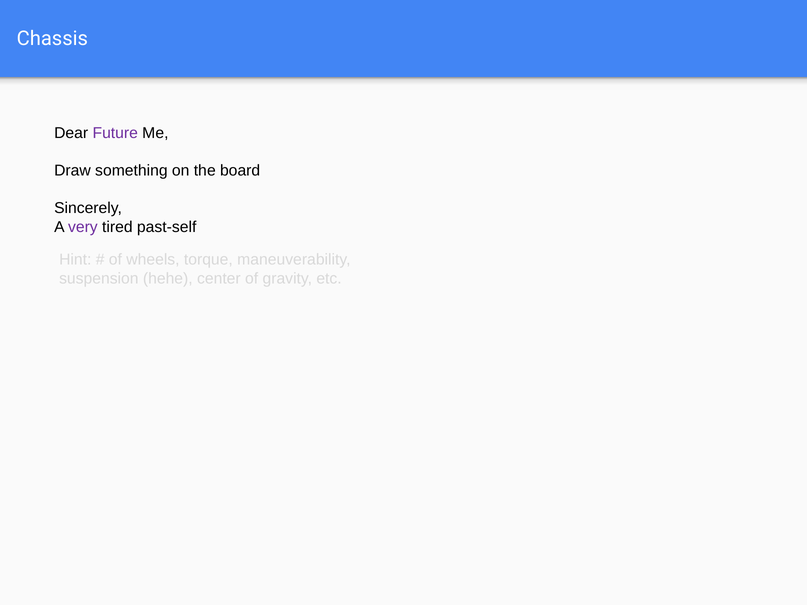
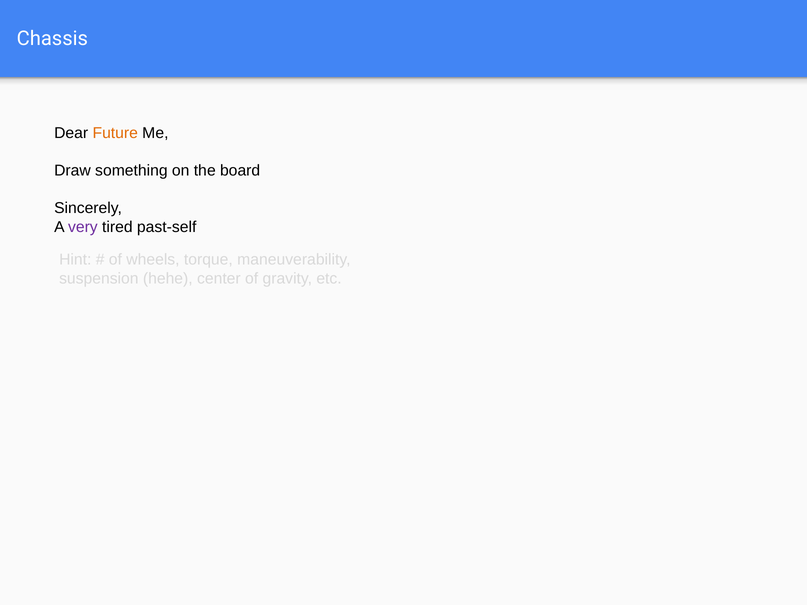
Future colour: purple -> orange
